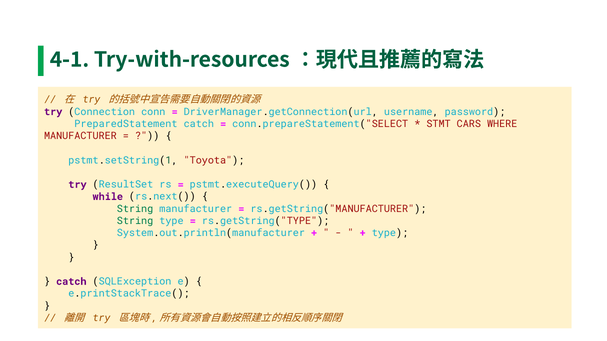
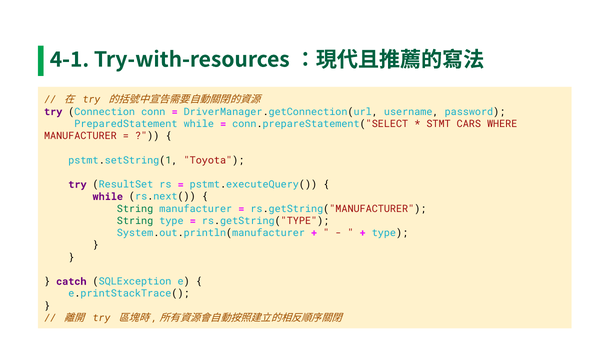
PreparedStatement catch: catch -> while
